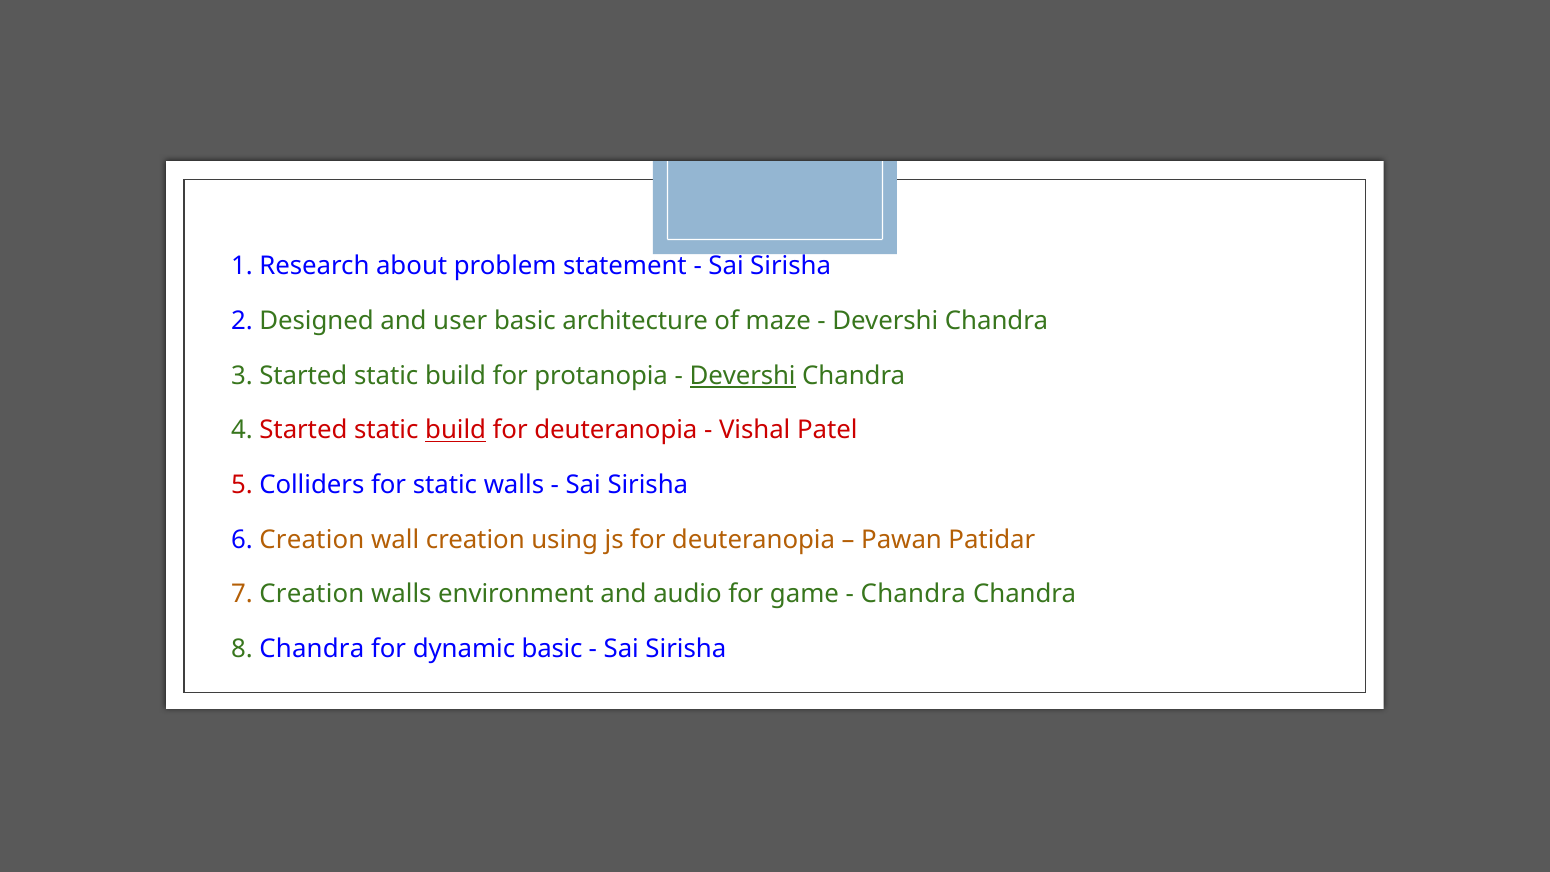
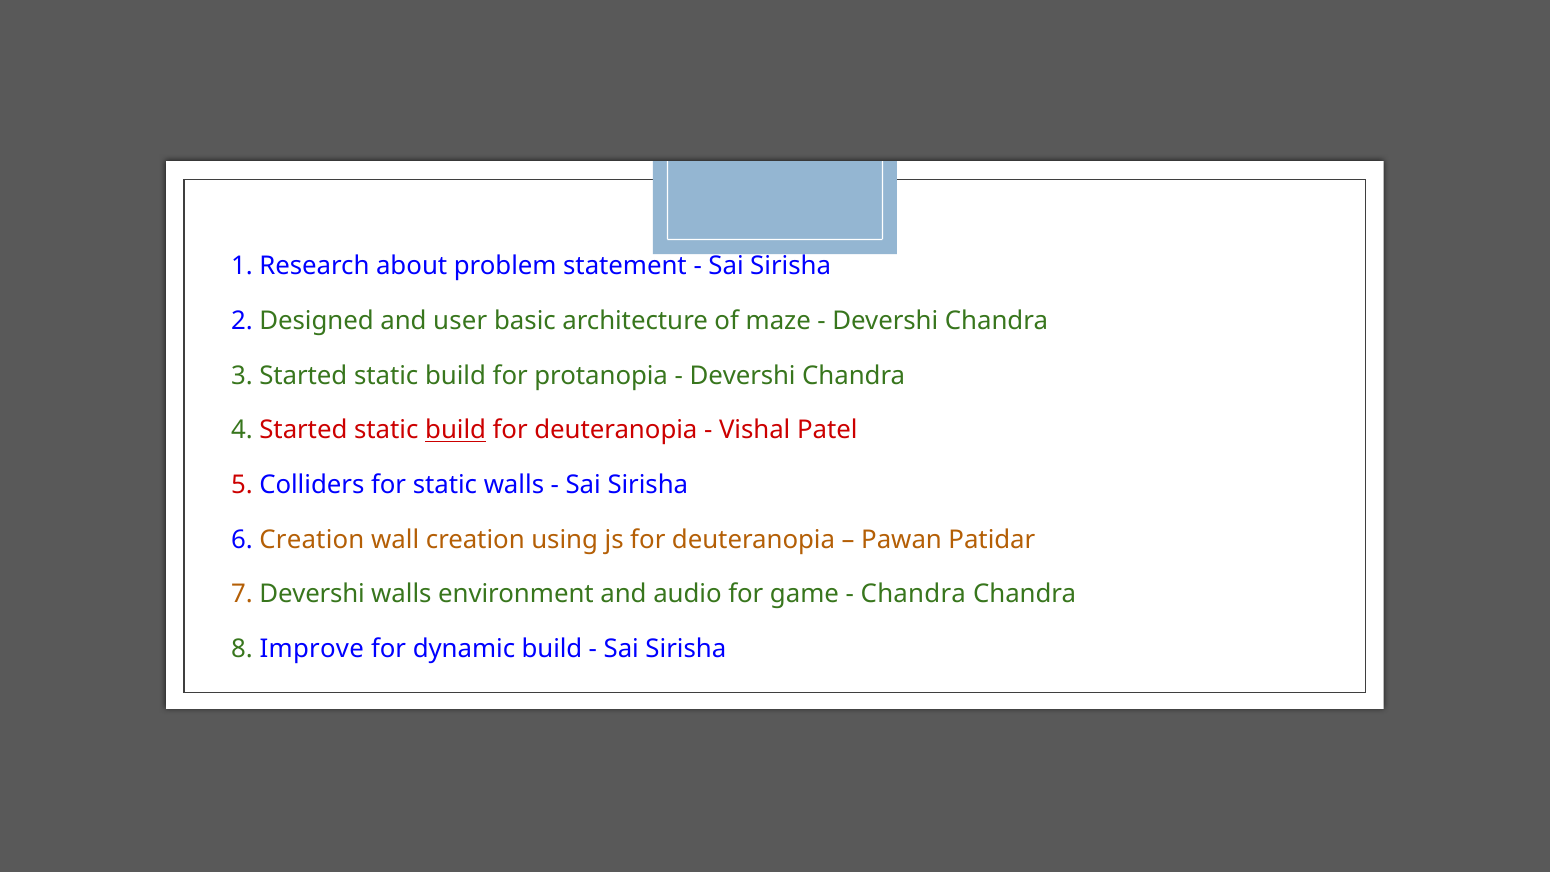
Devershi at (743, 376) underline: present -> none
7 Creation: Creation -> Devershi
8 Chandra: Chandra -> Improve
dynamic basic: basic -> build
